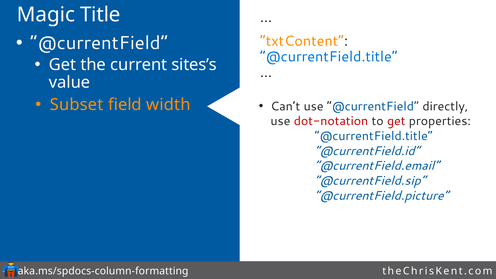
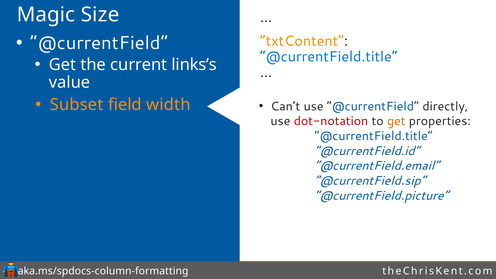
Title: Title -> Size
sites’s: sites’s -> links’s
get at (396, 121) colour: red -> orange
